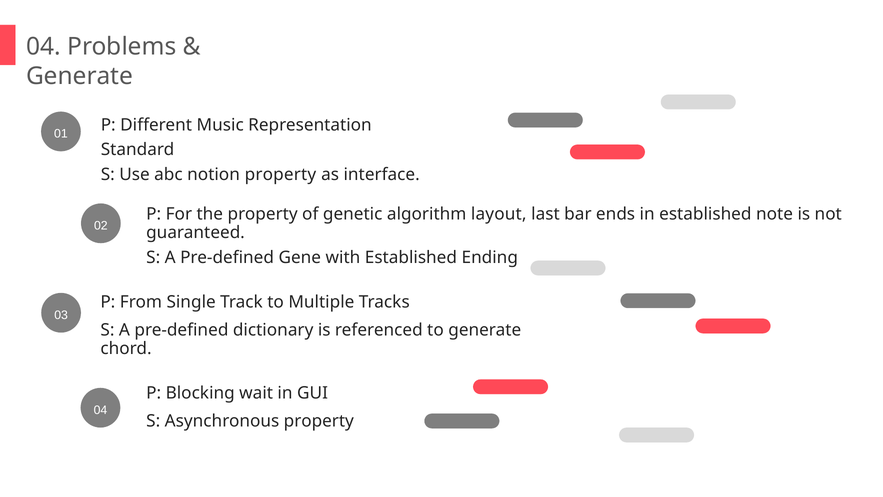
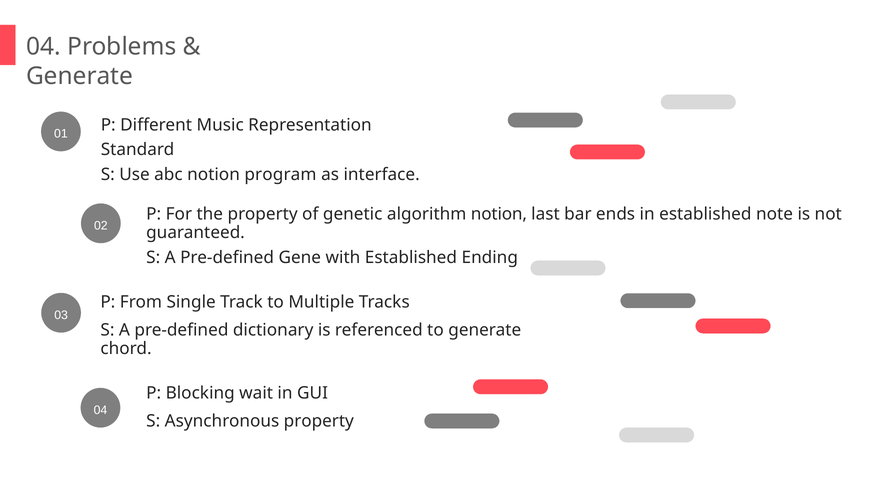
notion property: property -> program
algorithm layout: layout -> notion
